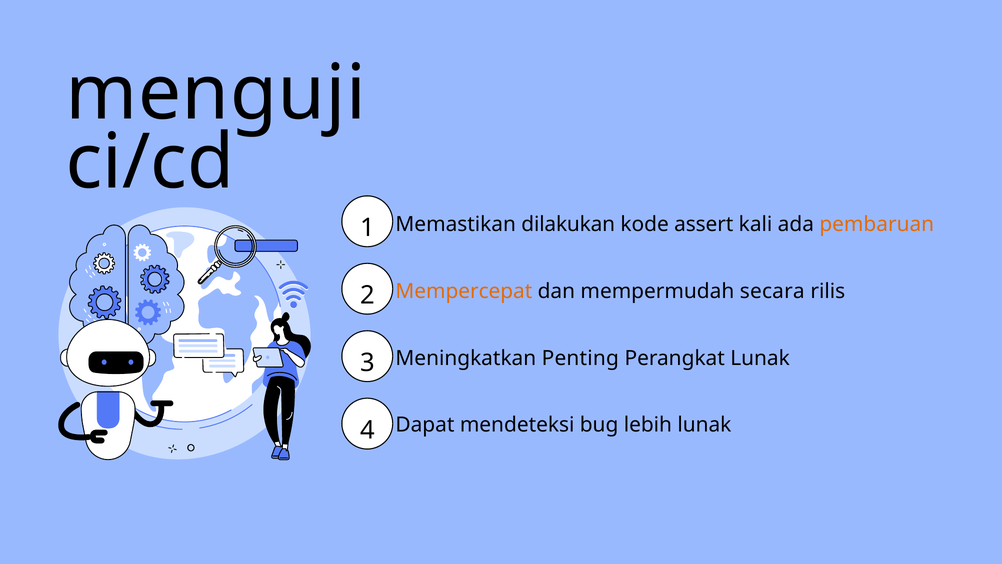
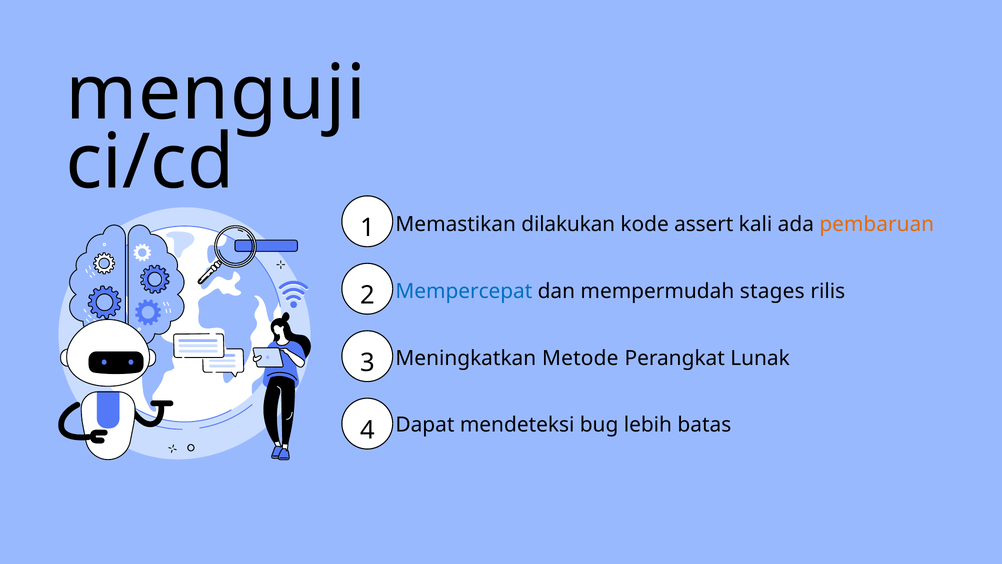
Mempercepat colour: orange -> blue
secara: secara -> stages
Penting: Penting -> Metode
lebih lunak: lunak -> batas
